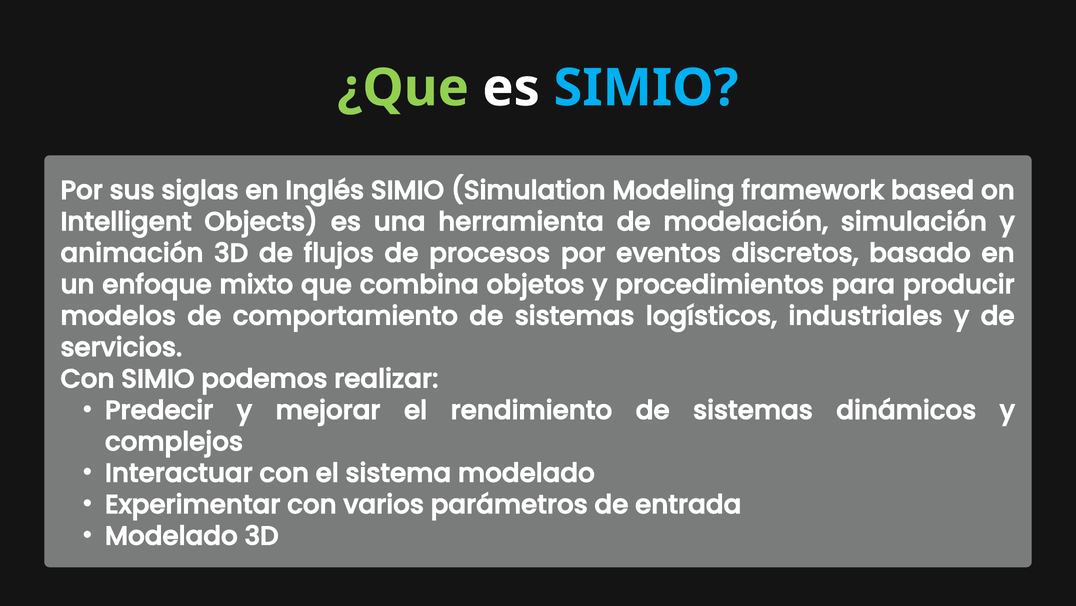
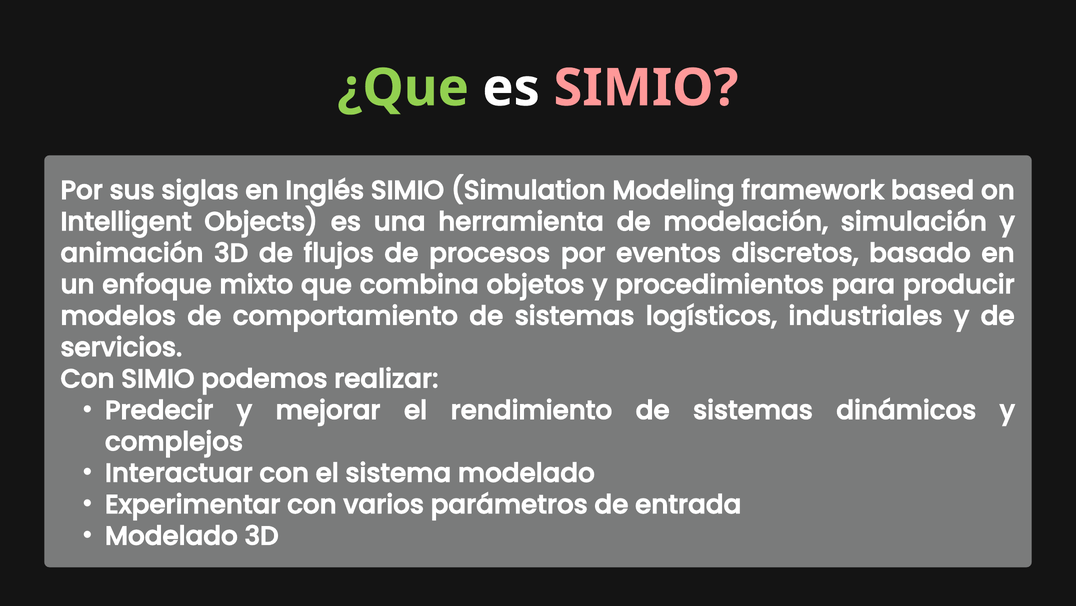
SIMIO at (646, 88) colour: light blue -> pink
